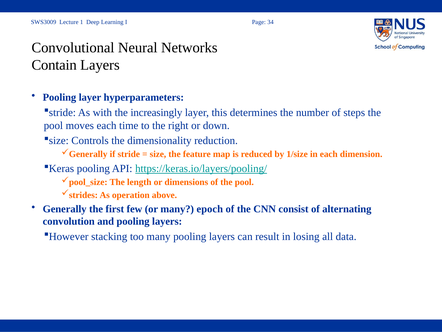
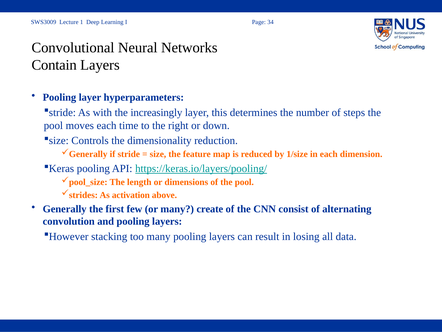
operation: operation -> activation
epoch: epoch -> create
